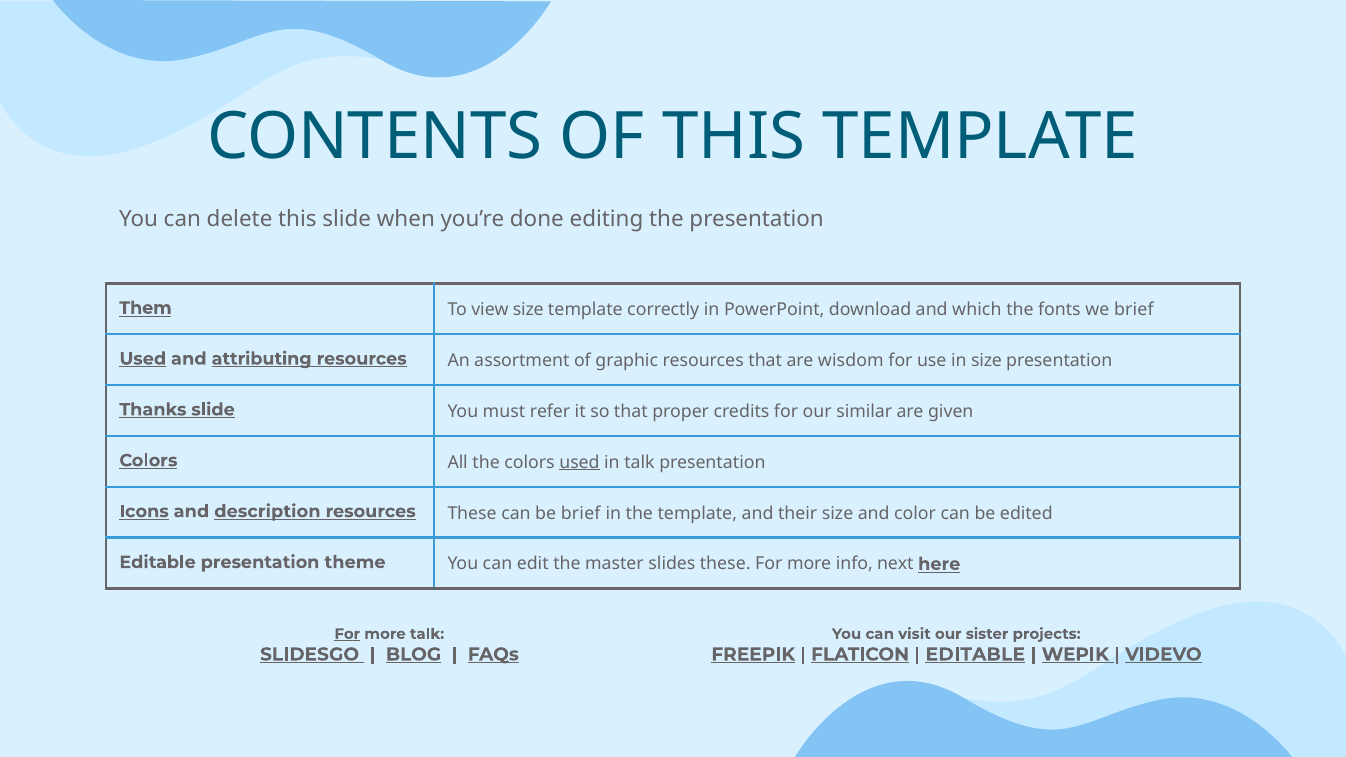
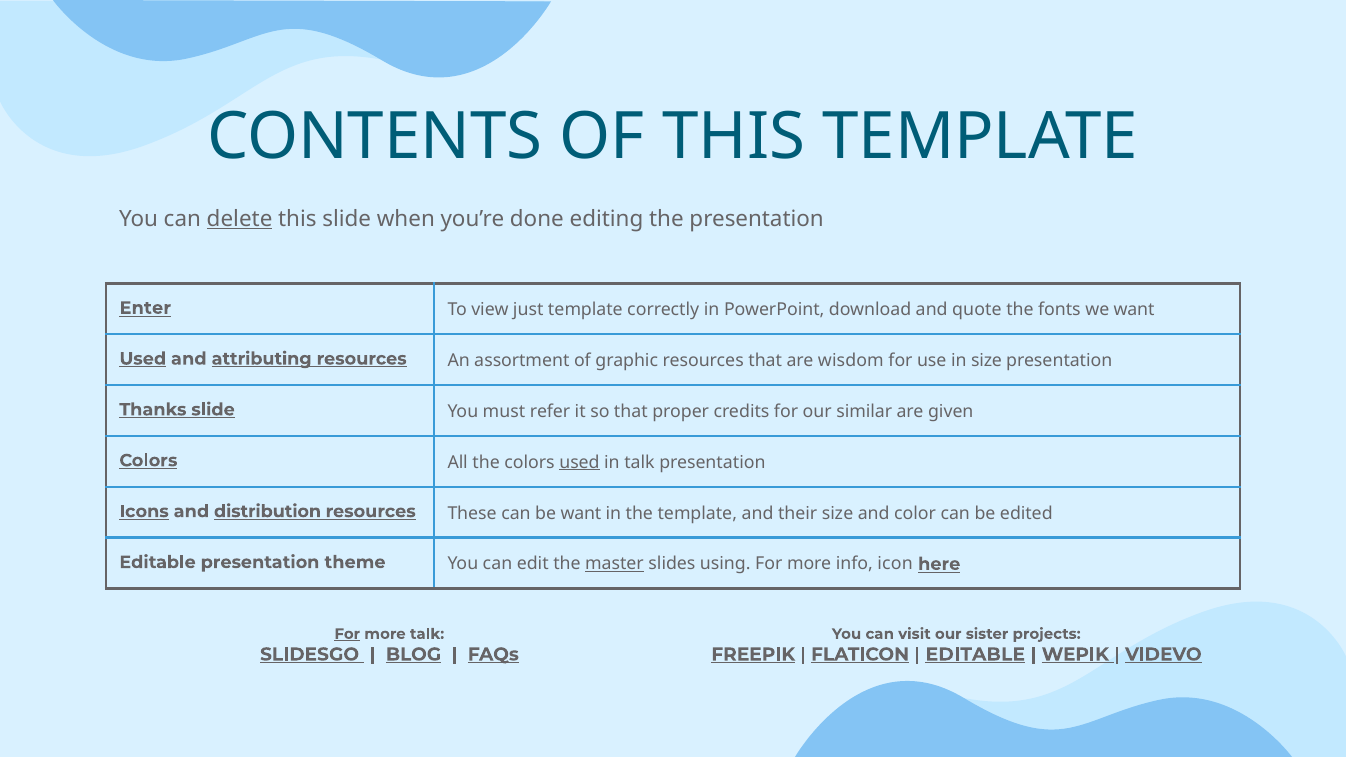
delete underline: none -> present
Them: Them -> Enter
view size: size -> just
which: which -> quote
we brief: brief -> want
description: description -> distribution
be brief: brief -> want
master underline: none -> present
slides these: these -> using
next: next -> icon
